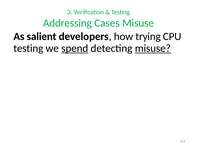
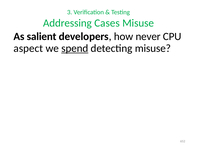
trying: trying -> never
testing at (28, 48): testing -> aspect
misuse at (153, 48) underline: present -> none
